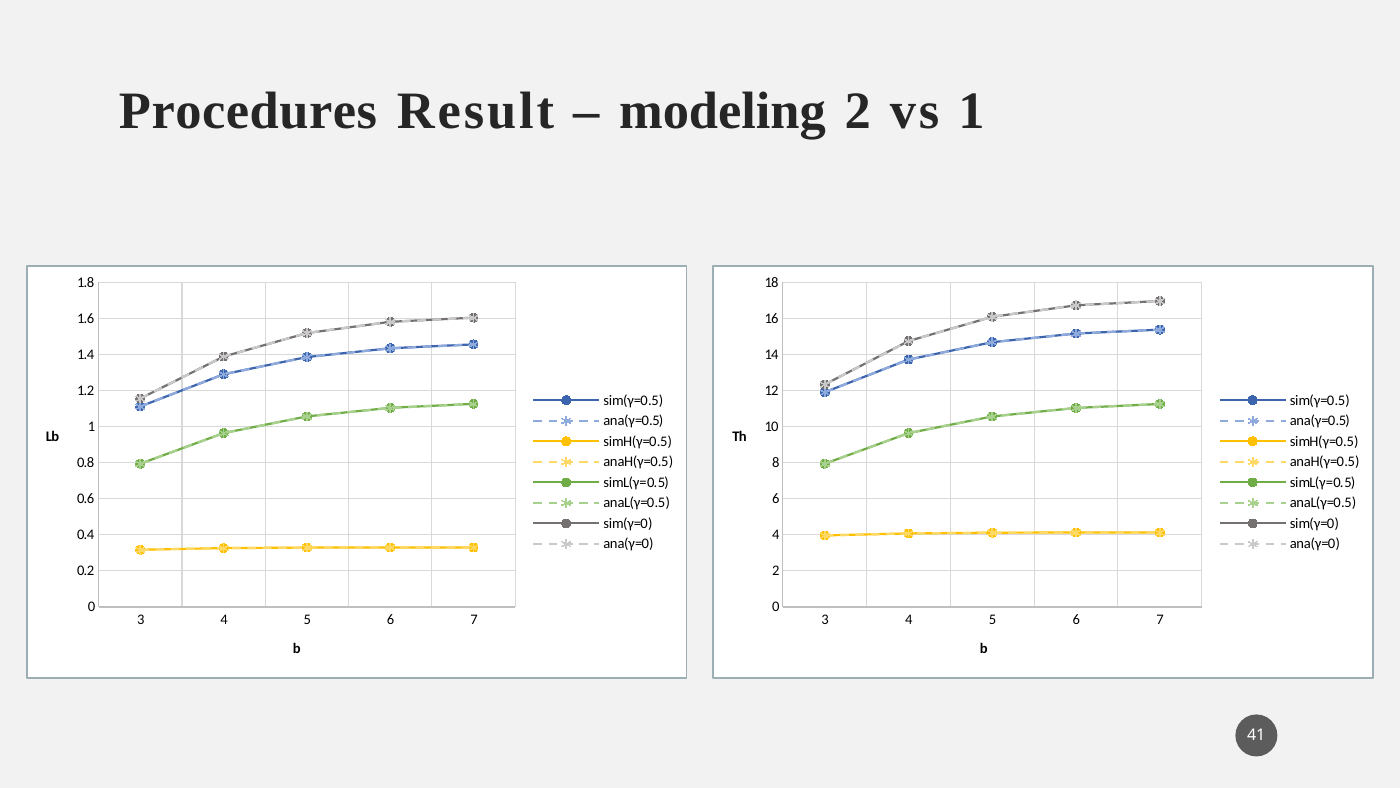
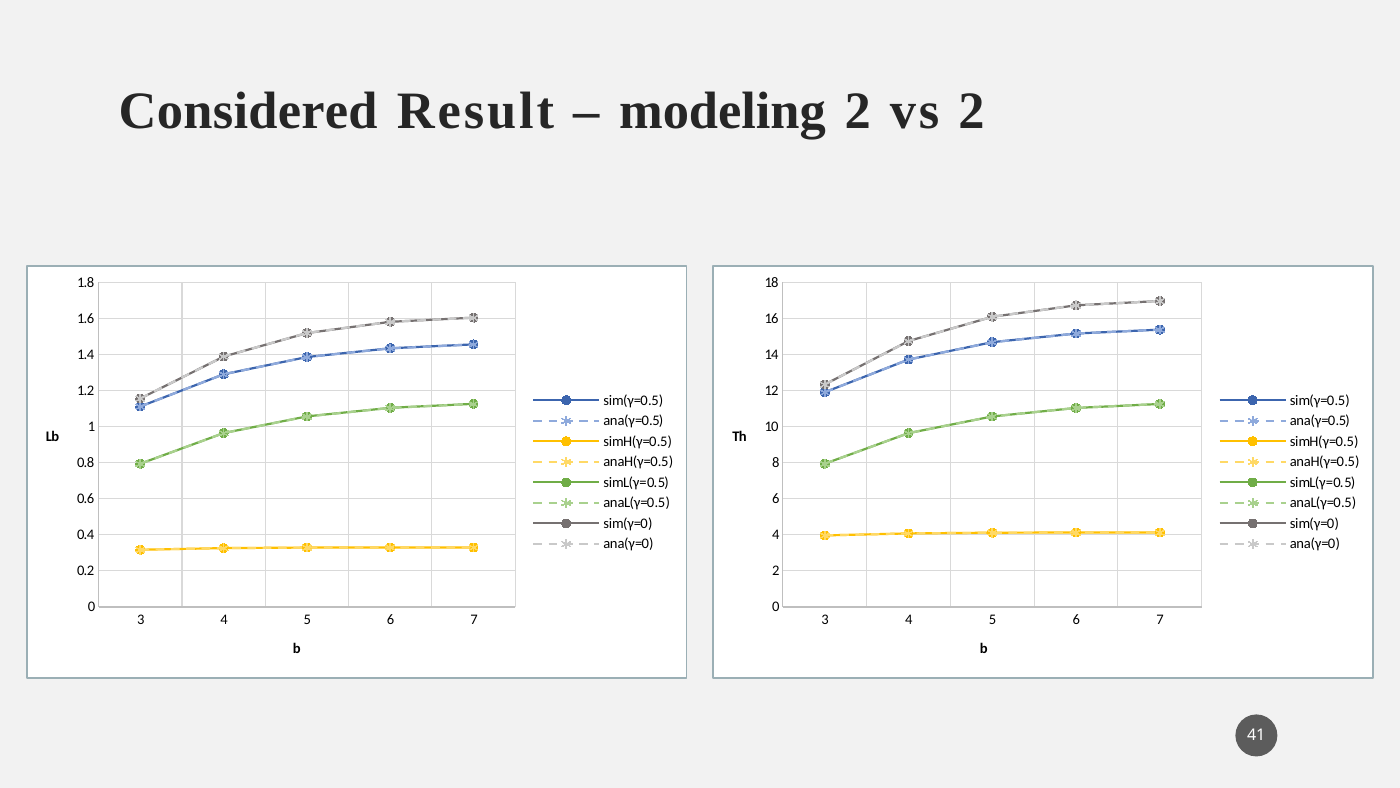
Procedures: Procedures -> Considered
vs 1: 1 -> 2
